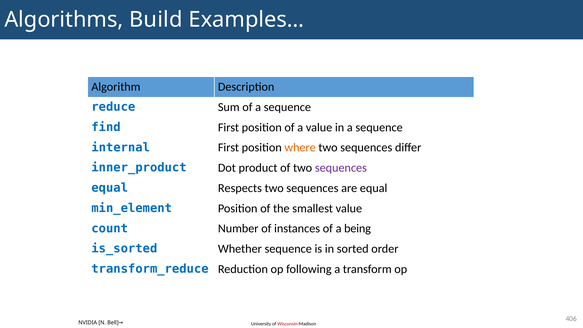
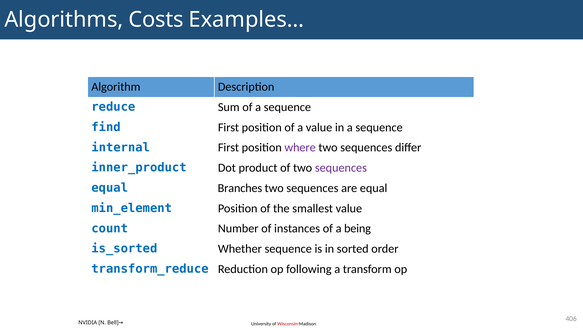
Build: Build -> Costs
where colour: orange -> purple
Respects: Respects -> Branches
